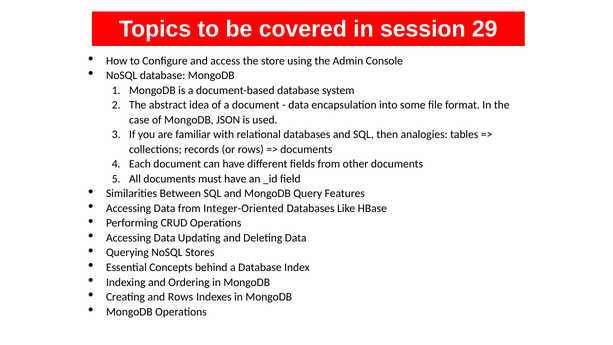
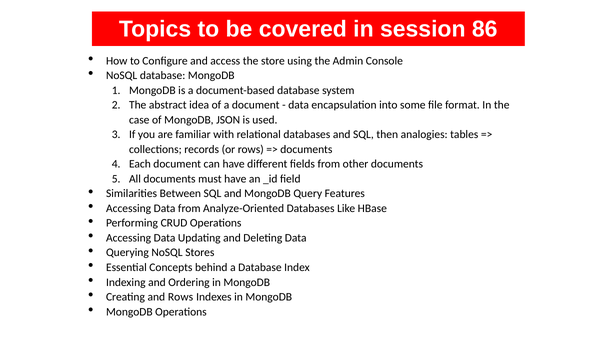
29: 29 -> 86
Integer-Oriented: Integer-Oriented -> Analyze-Oriented
